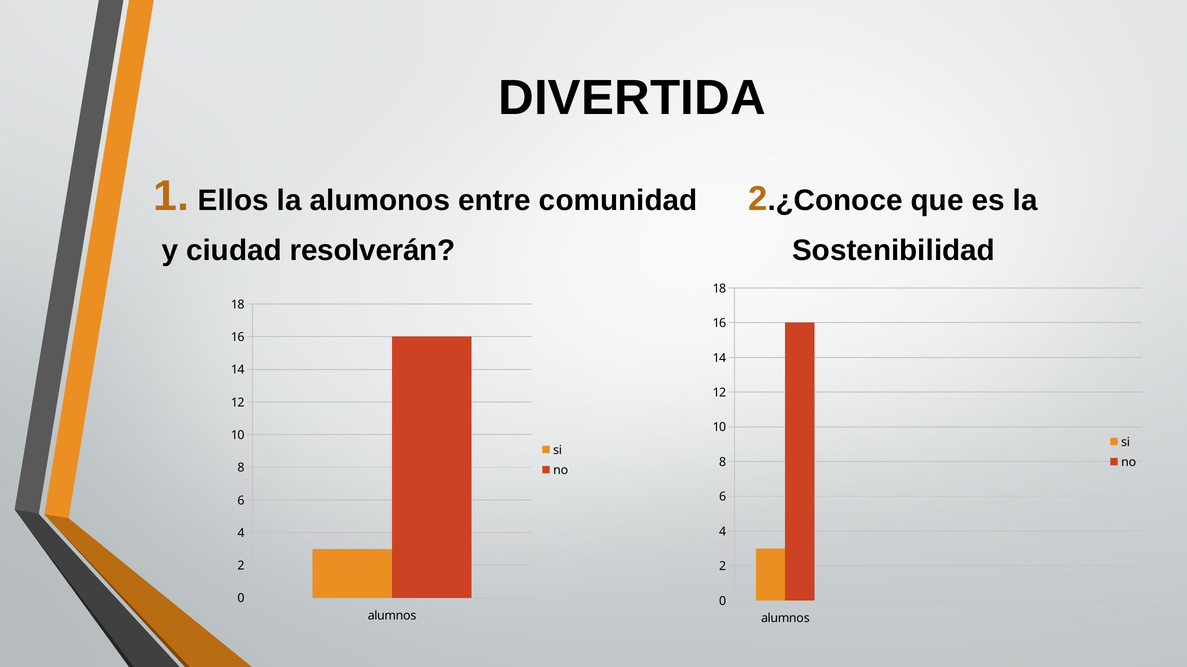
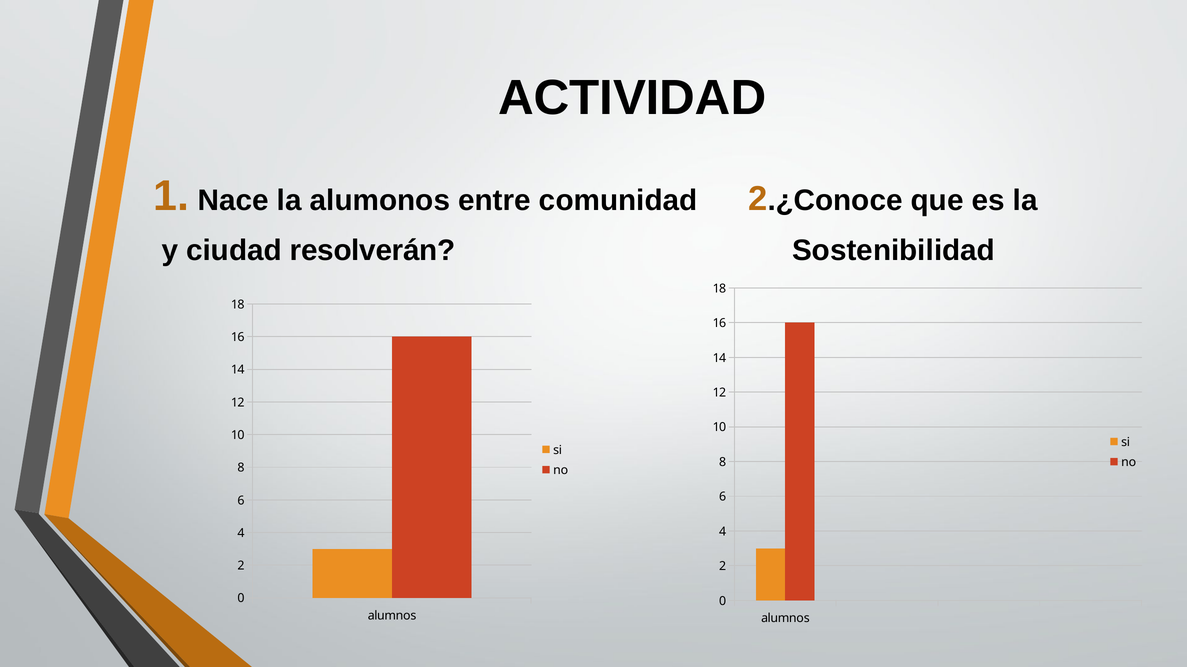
DIVERTIDA: DIVERTIDA -> ACTIVIDAD
Ellos: Ellos -> Nace
